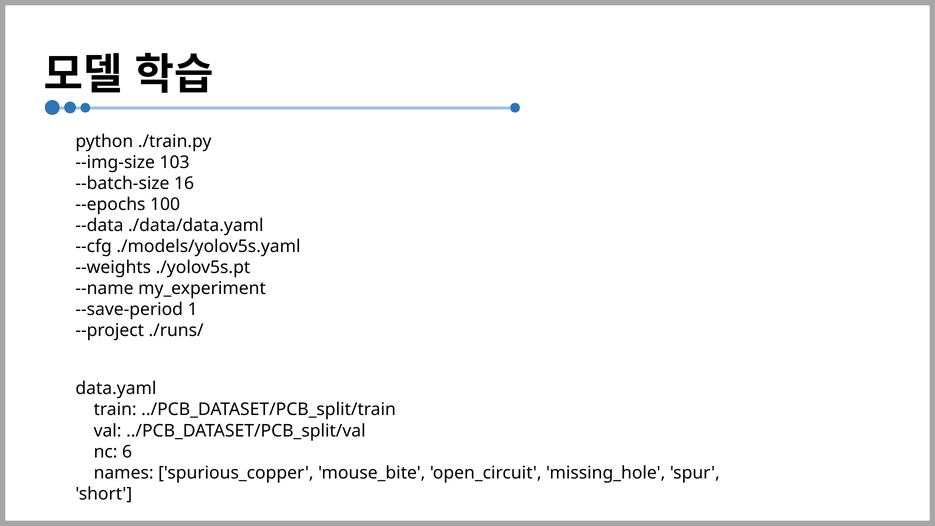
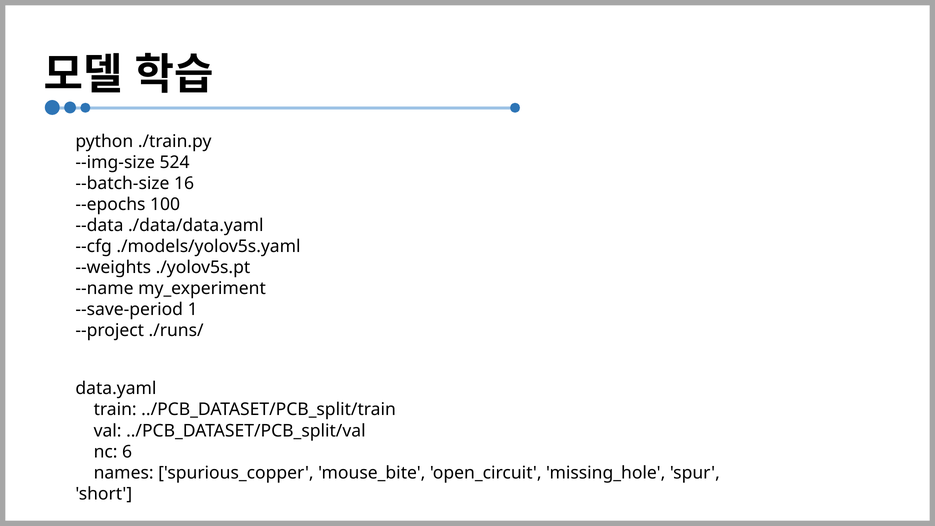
103: 103 -> 524
